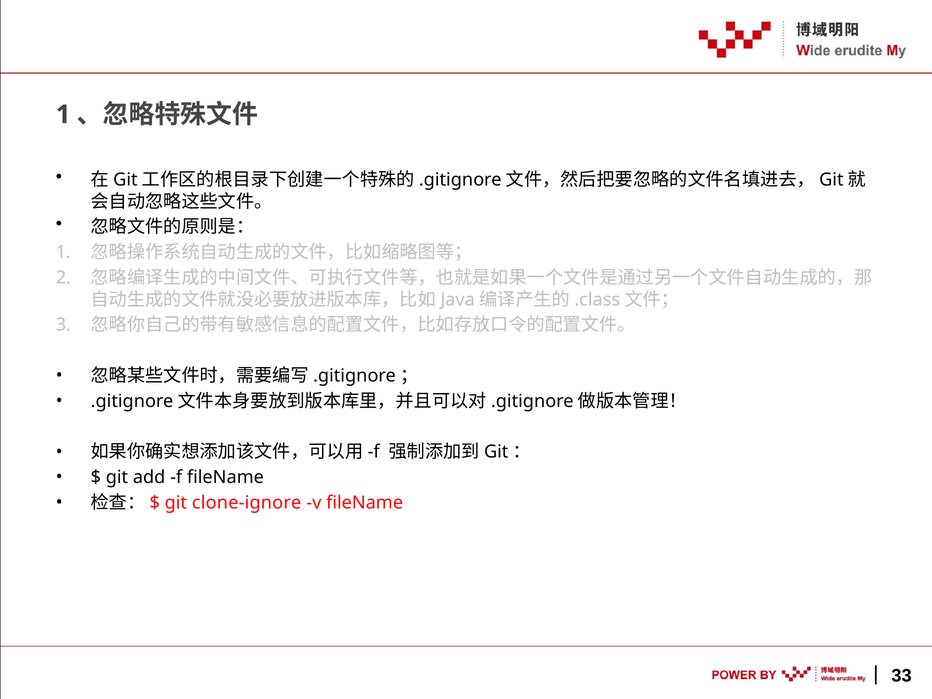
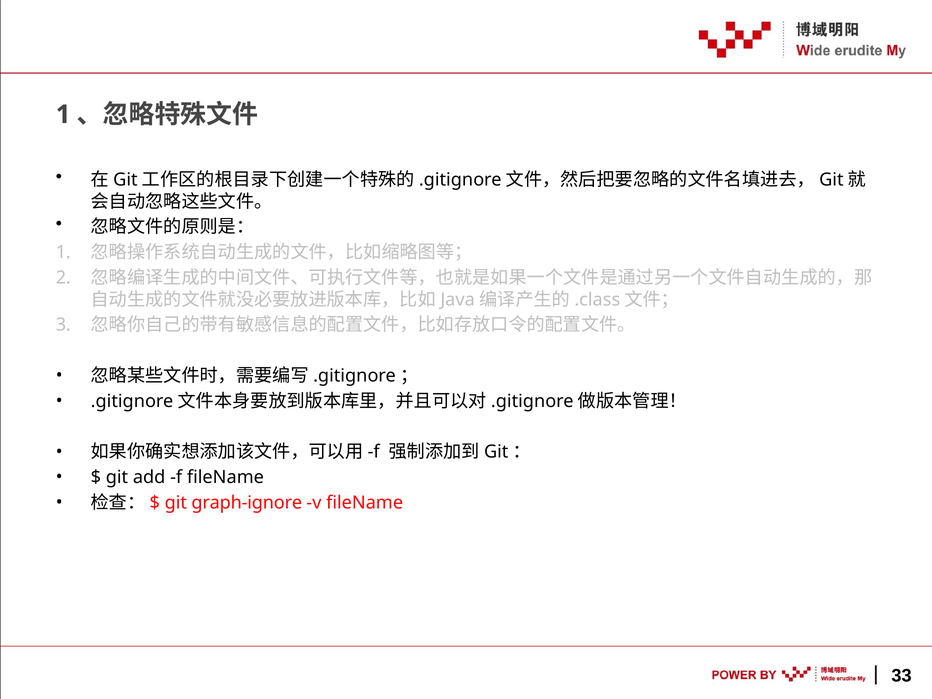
clone-ignore: clone-ignore -> graph-ignore
